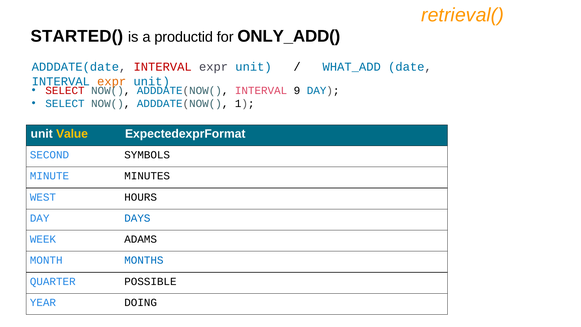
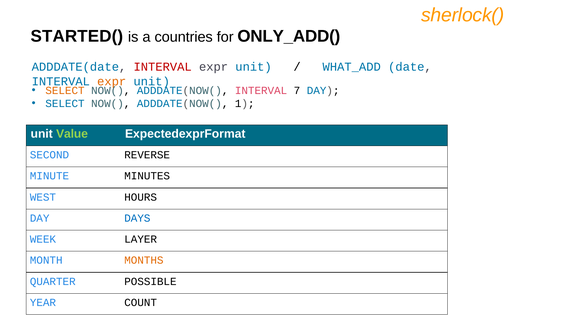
retrieval(: retrieval( -> sherlock(
productid: productid -> countries
SELECT at (65, 90) colour: red -> orange
9: 9 -> 7
Value colour: yellow -> light green
SYMBOLS: SYMBOLS -> REVERSE
ADAMS: ADAMS -> LAYER
MONTHS colour: blue -> orange
DOING: DOING -> COUNT
